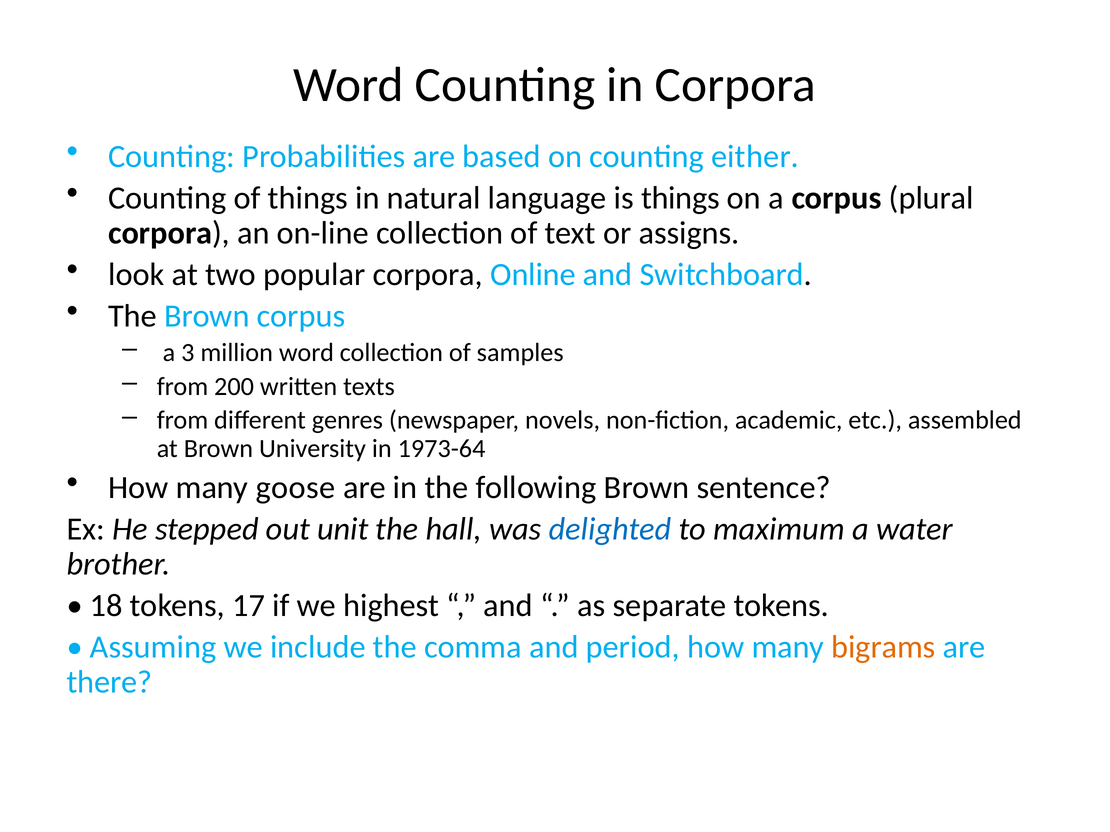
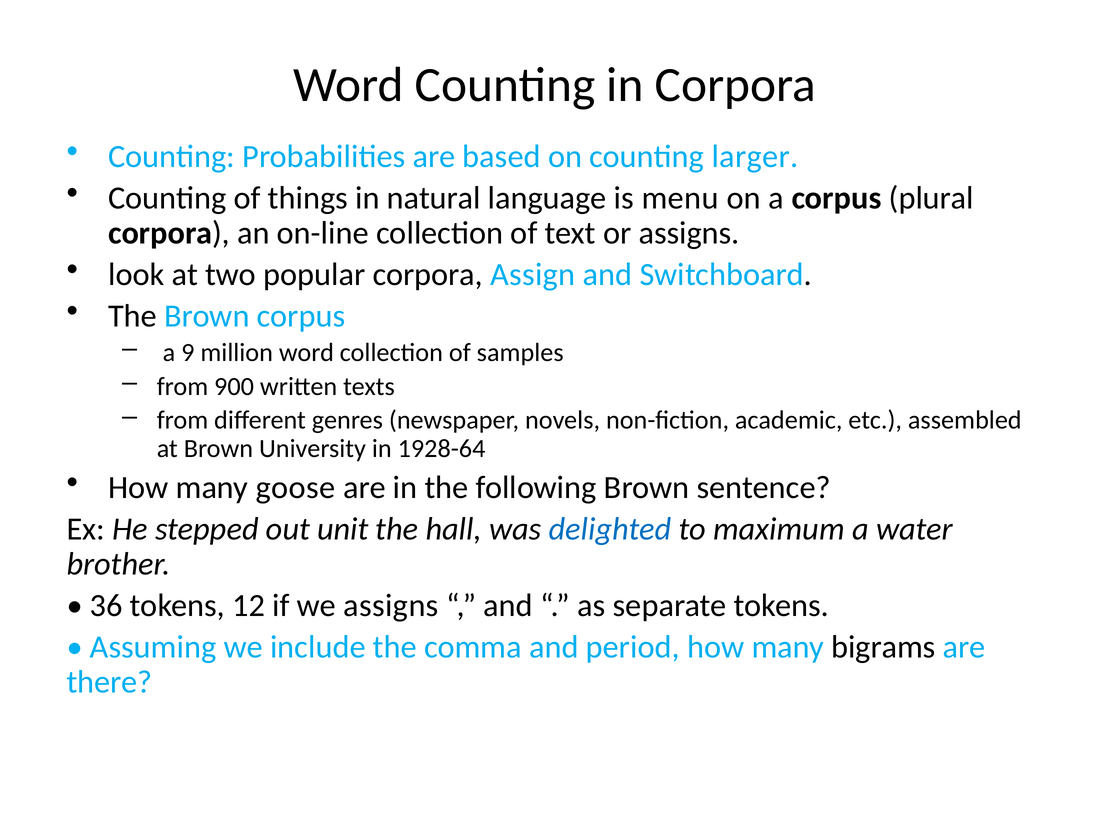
either: either -> larger
is things: things -> menu
Online: Online -> Assign
3: 3 -> 9
200: 200 -> 900
1973-64: 1973-64 -> 1928-64
18: 18 -> 36
17: 17 -> 12
we highest: highest -> assigns
bigrams colour: orange -> black
